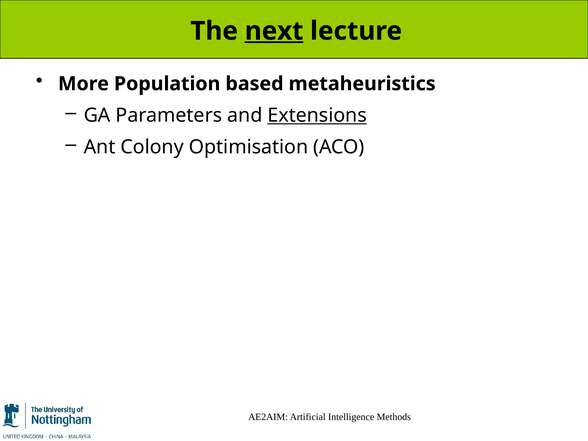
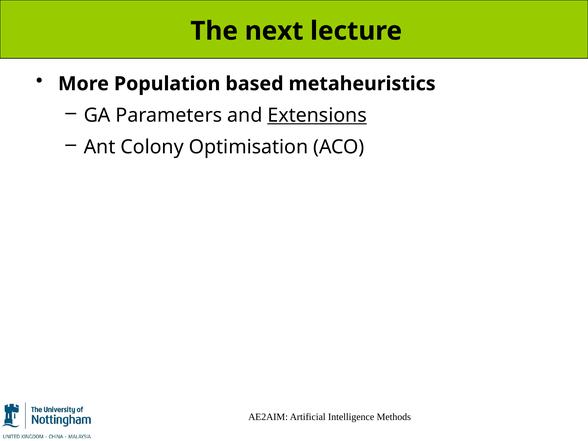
next underline: present -> none
